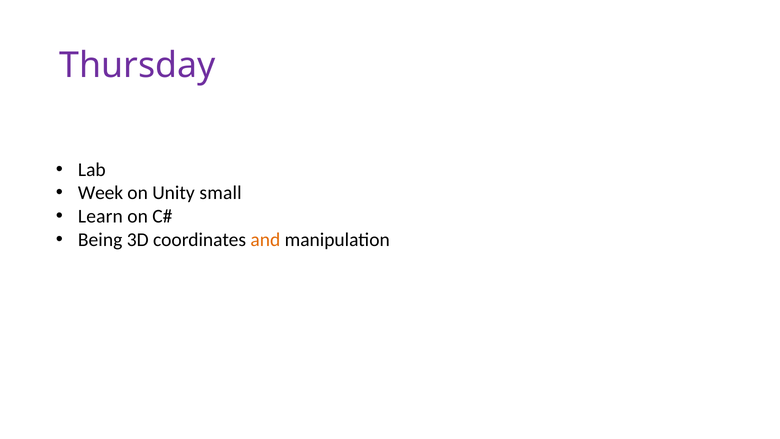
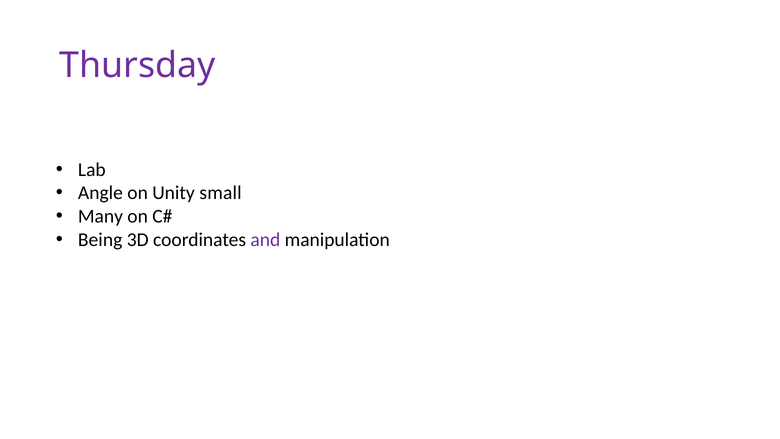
Week: Week -> Angle
Learn: Learn -> Many
and colour: orange -> purple
